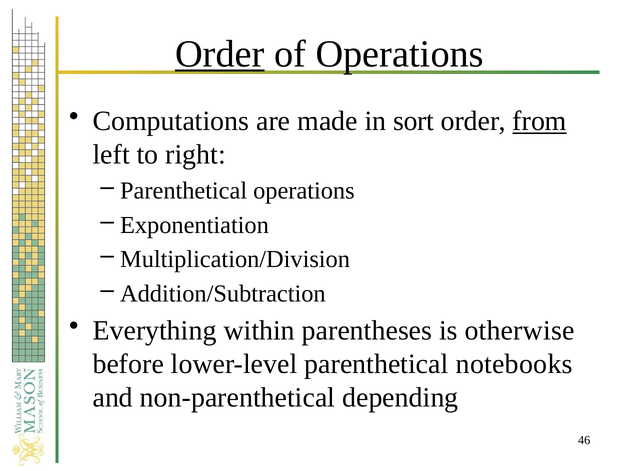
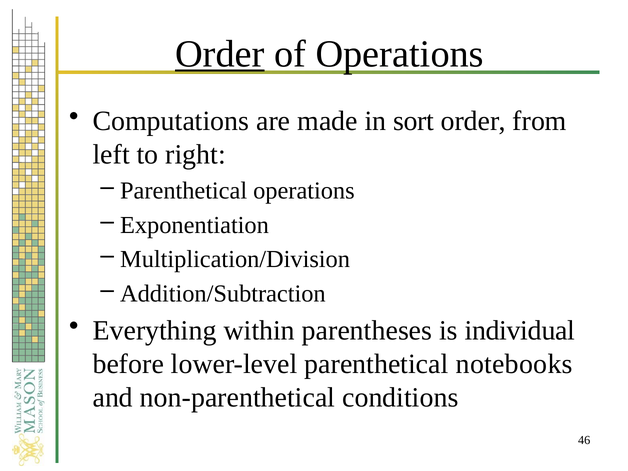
from underline: present -> none
otherwise: otherwise -> individual
depending: depending -> conditions
